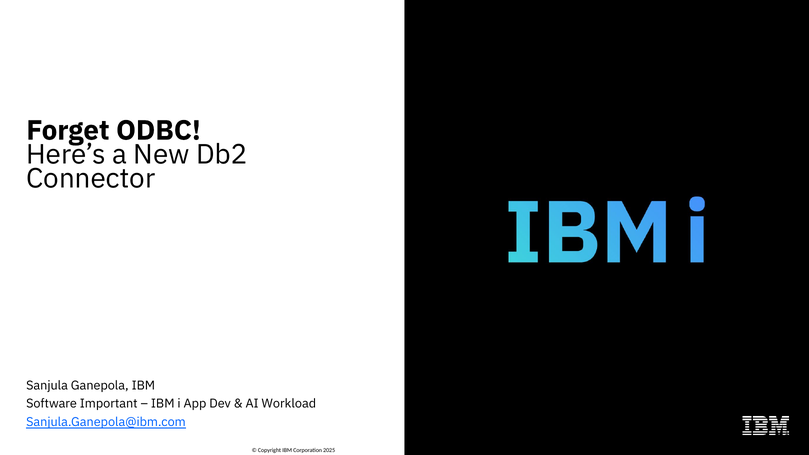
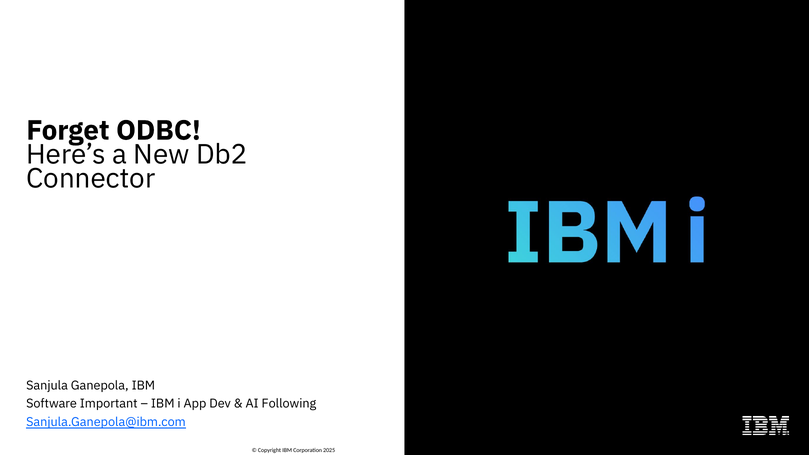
Workload: Workload -> Following
